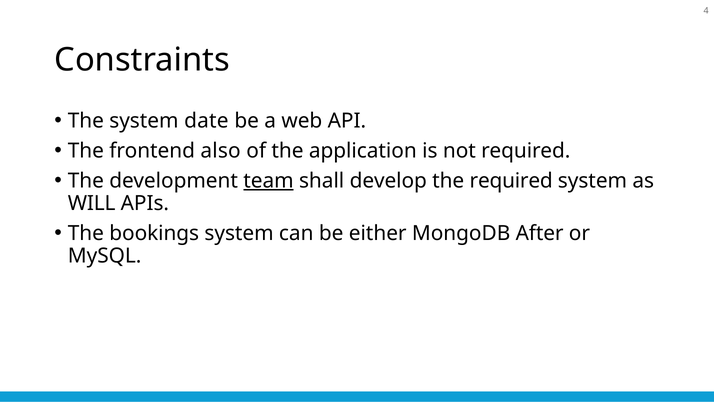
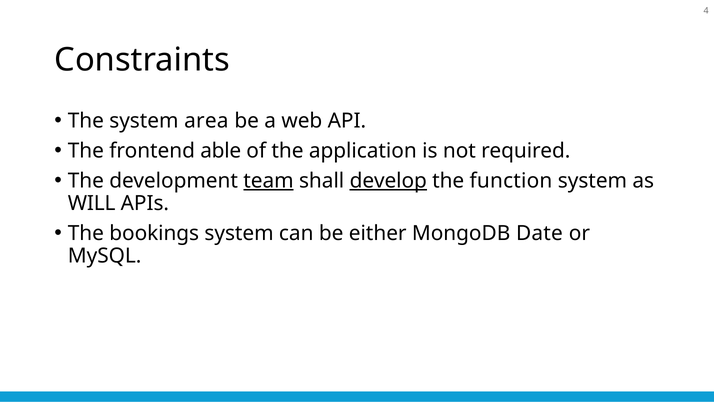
date: date -> area
also: also -> able
develop underline: none -> present
the required: required -> function
After: After -> Date
